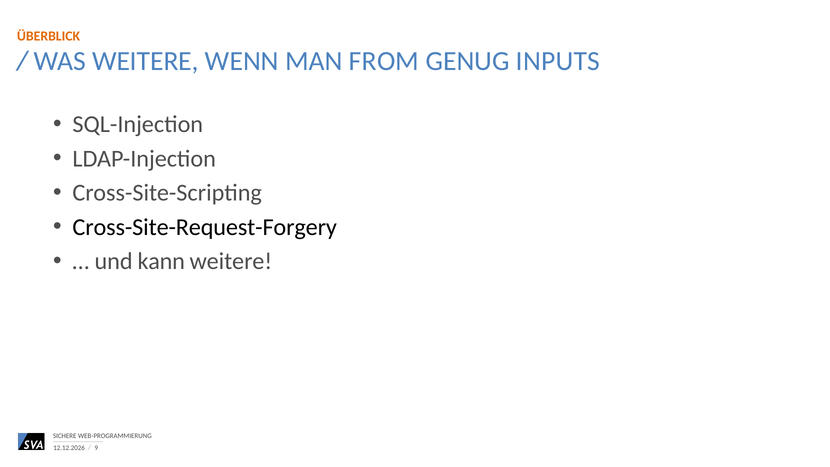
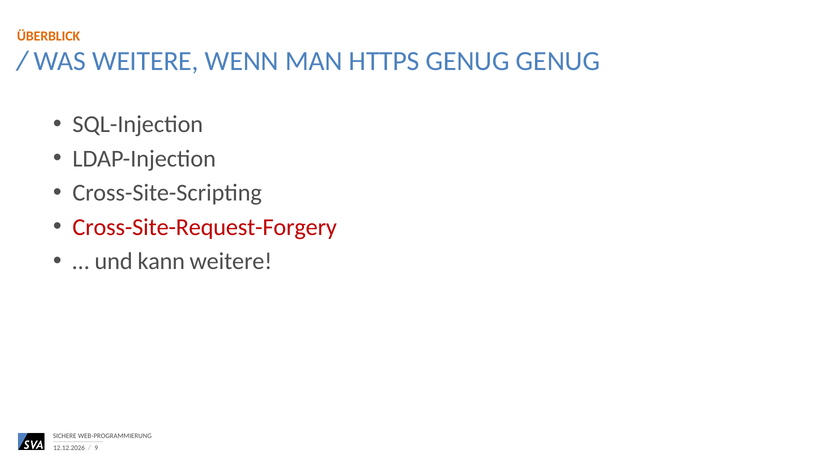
FROM: FROM -> HTTPS
GENUG INPUTS: INPUTS -> GENUG
Cross-Site-Request-Forgery colour: black -> red
